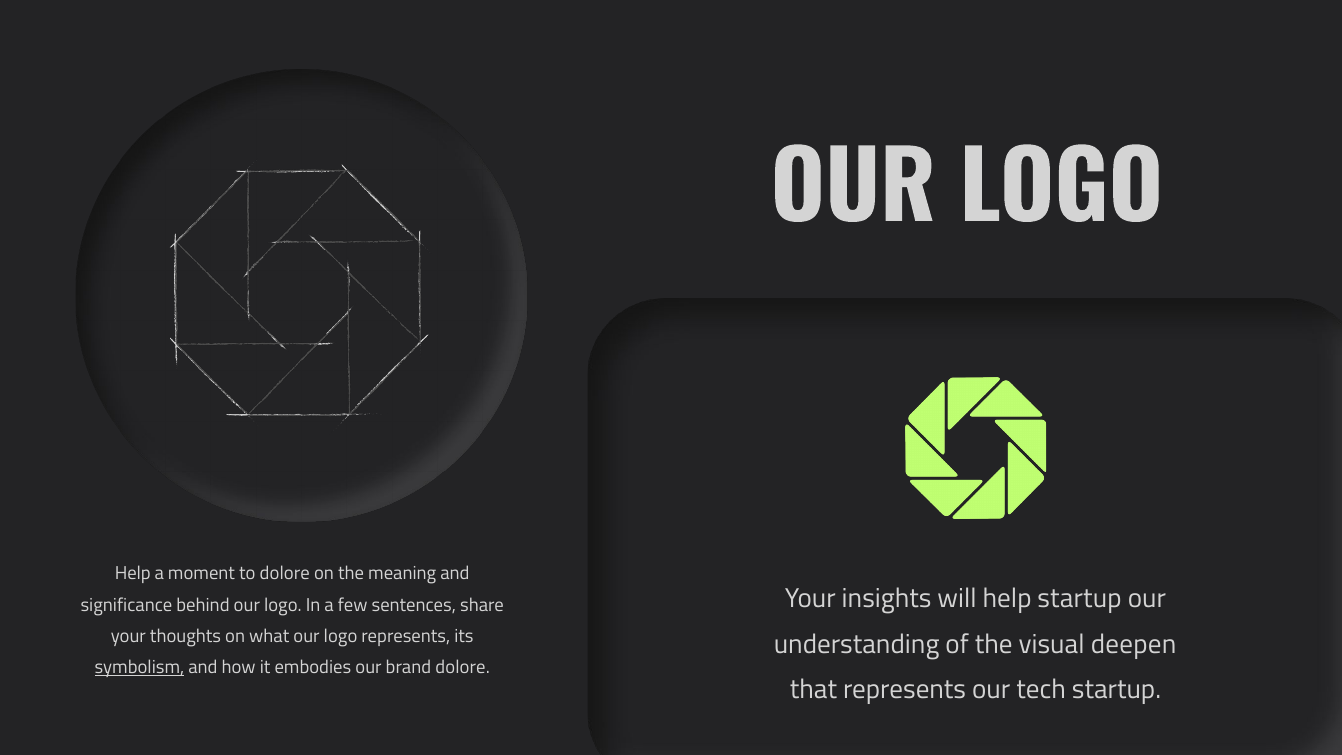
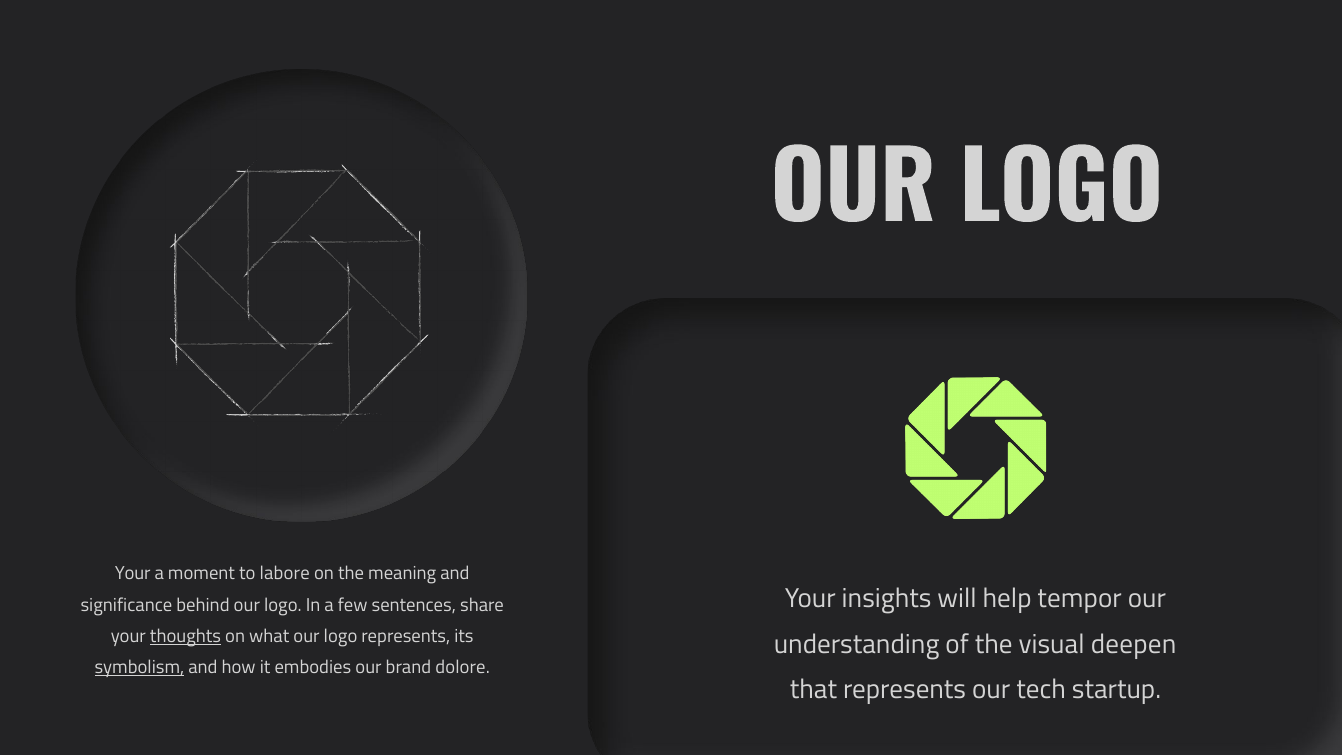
Help at (133, 574): Help -> Your
to dolore: dolore -> labore
help startup: startup -> tempor
thoughts underline: none -> present
